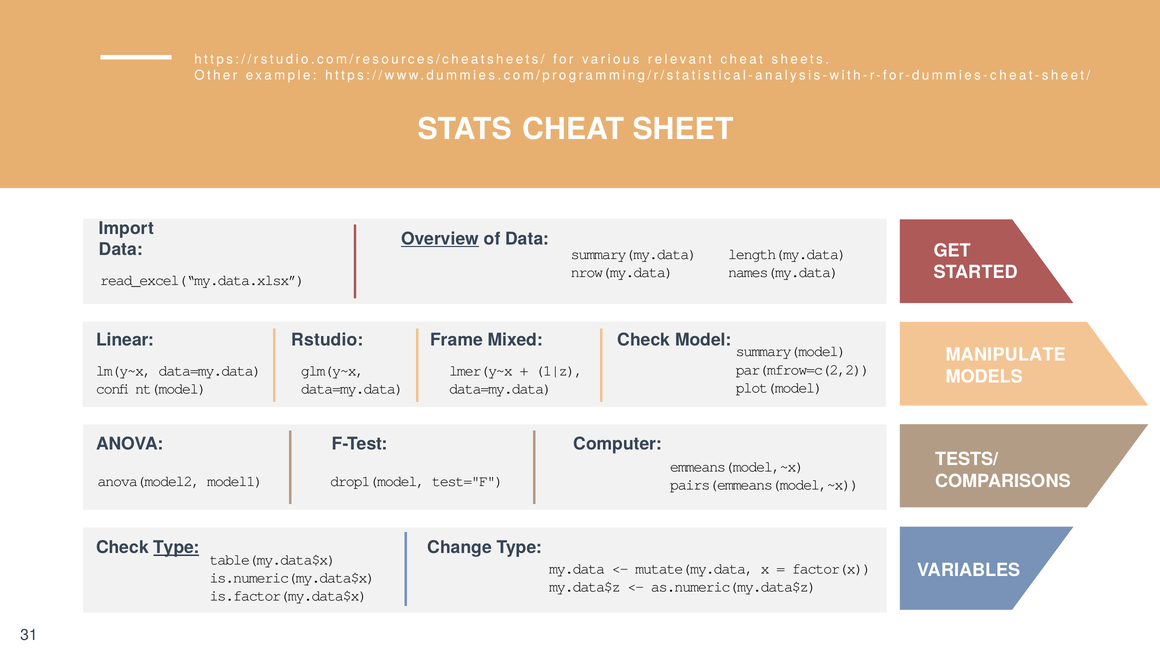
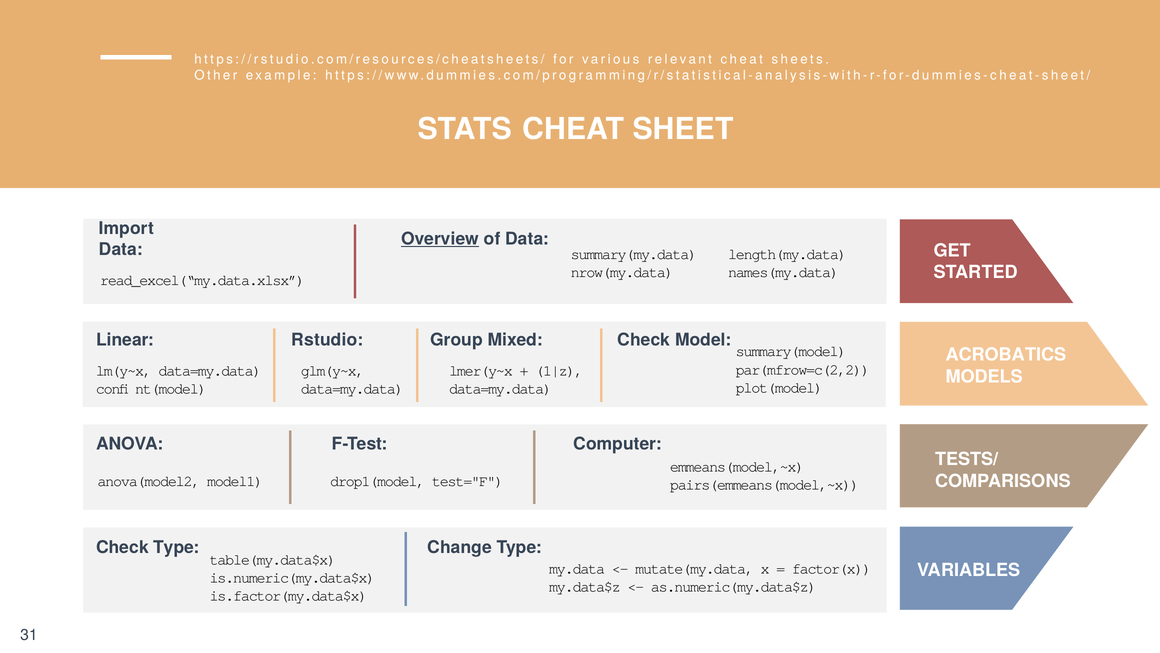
Frame: Frame -> Group
MANIPULATE: MANIPULATE -> ACROBATICS
Type at (176, 548) underline: present -> none
